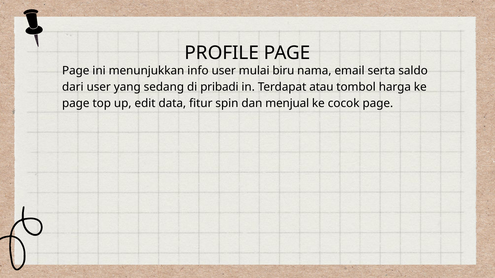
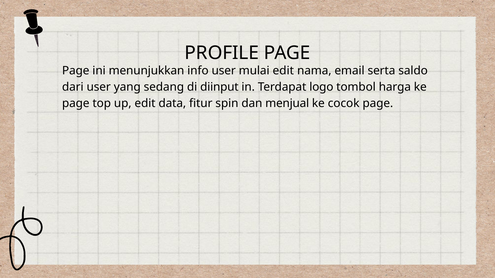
mulai biru: biru -> edit
pribadi: pribadi -> diinput
atau: atau -> logo
